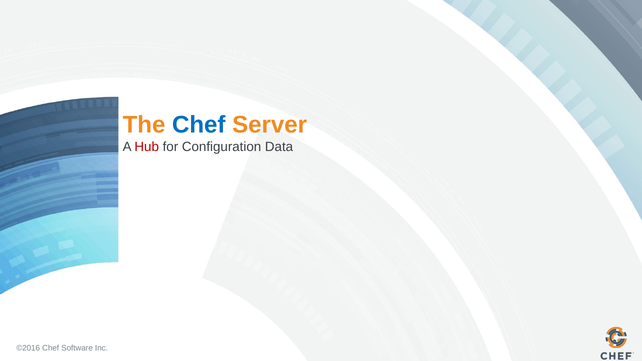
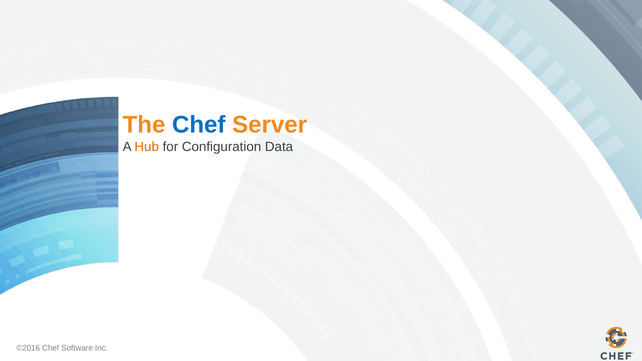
Hub colour: red -> orange
